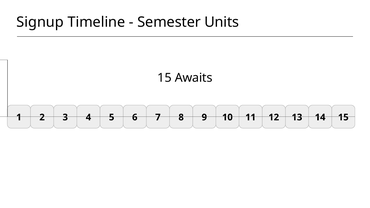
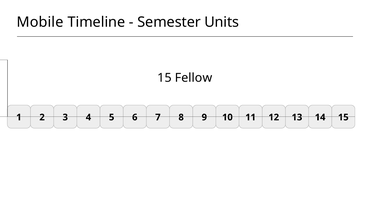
Signup: Signup -> Mobile
Awaits: Awaits -> Fellow
